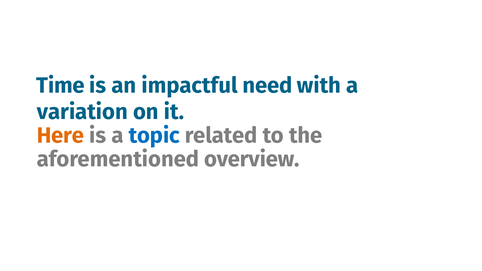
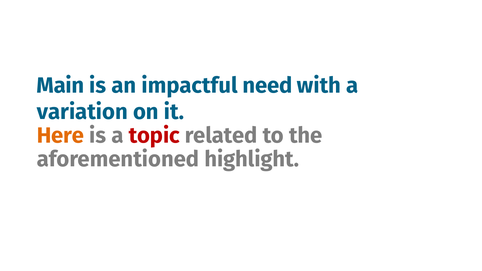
Time: Time -> Main
topic colour: blue -> red
overview: overview -> highlight
